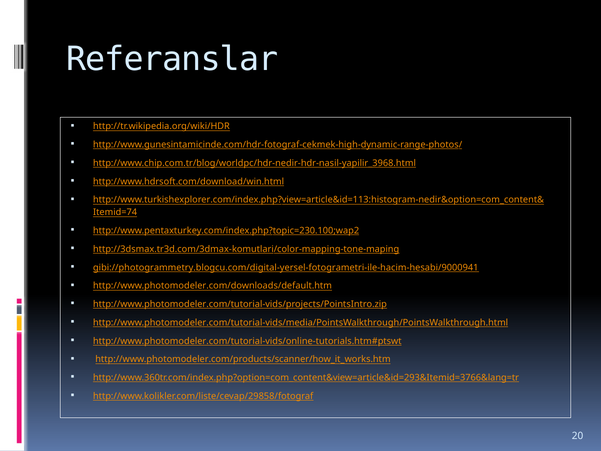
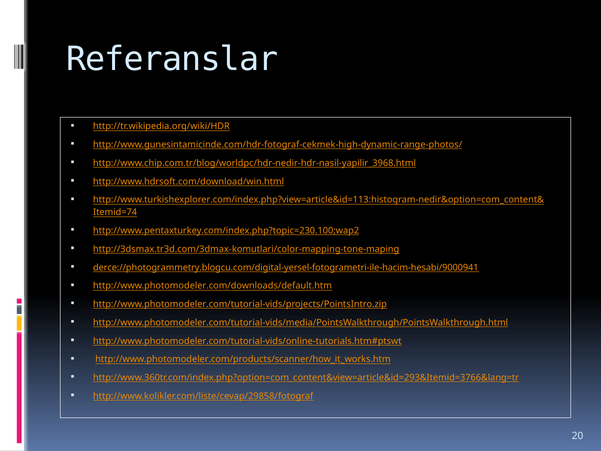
gibi://photogrammetry.blogcu.com/digital-yersel-fotogrametri-ile-hacim-hesabi/9000941: gibi://photogrammetry.blogcu.com/digital-yersel-fotogrametri-ile-hacim-hesabi/9000941 -> derce://photogrammetry.blogcu.com/digital-yersel-fotogrametri-ile-hacim-hesabi/9000941
